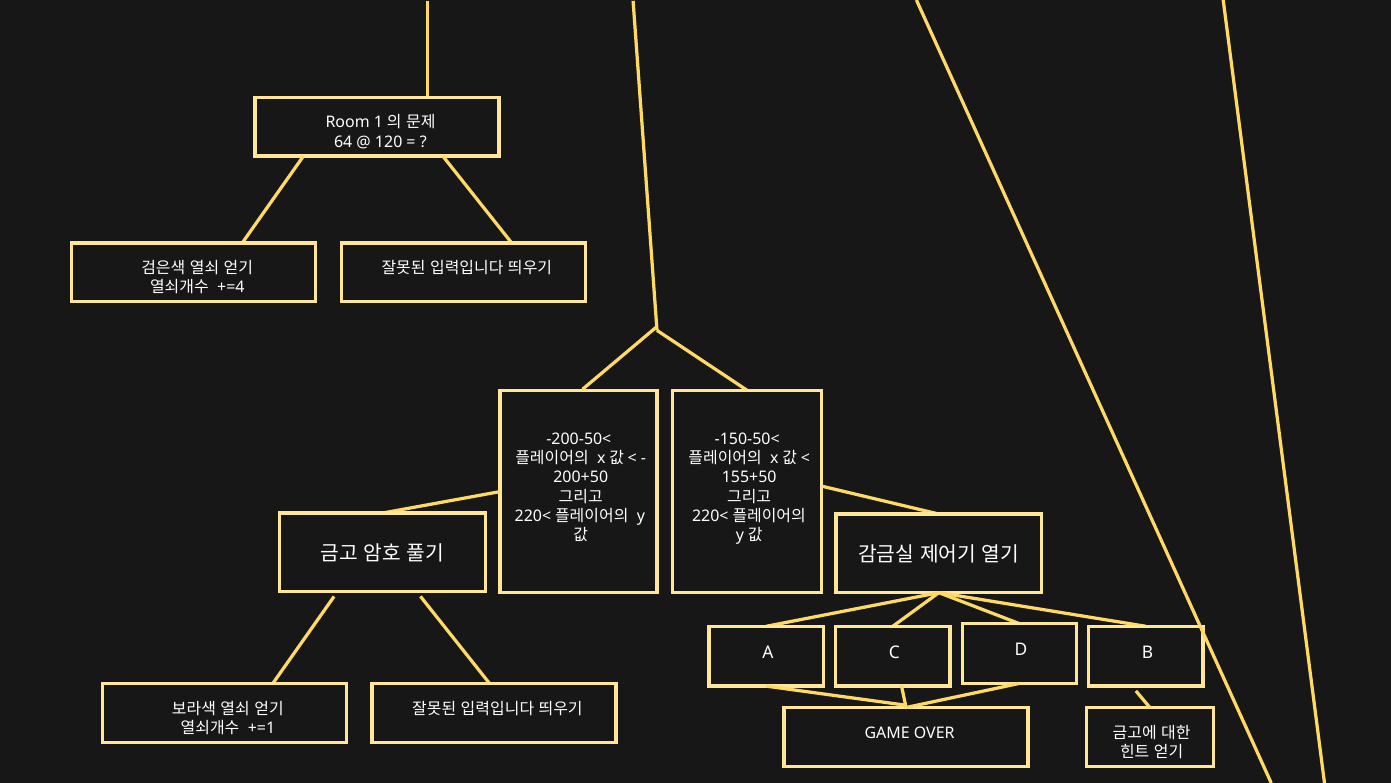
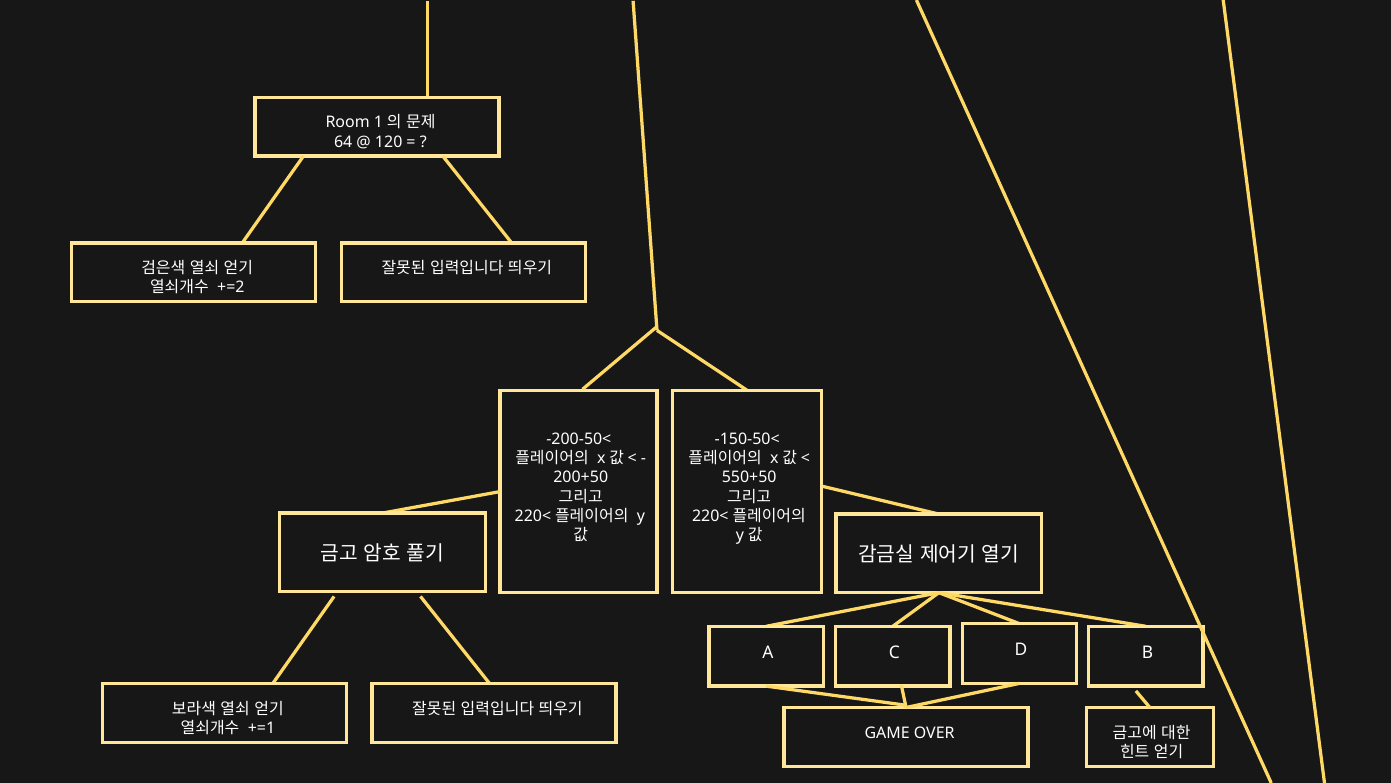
+=4: +=4 -> +=2
155+50: 155+50 -> 550+50
